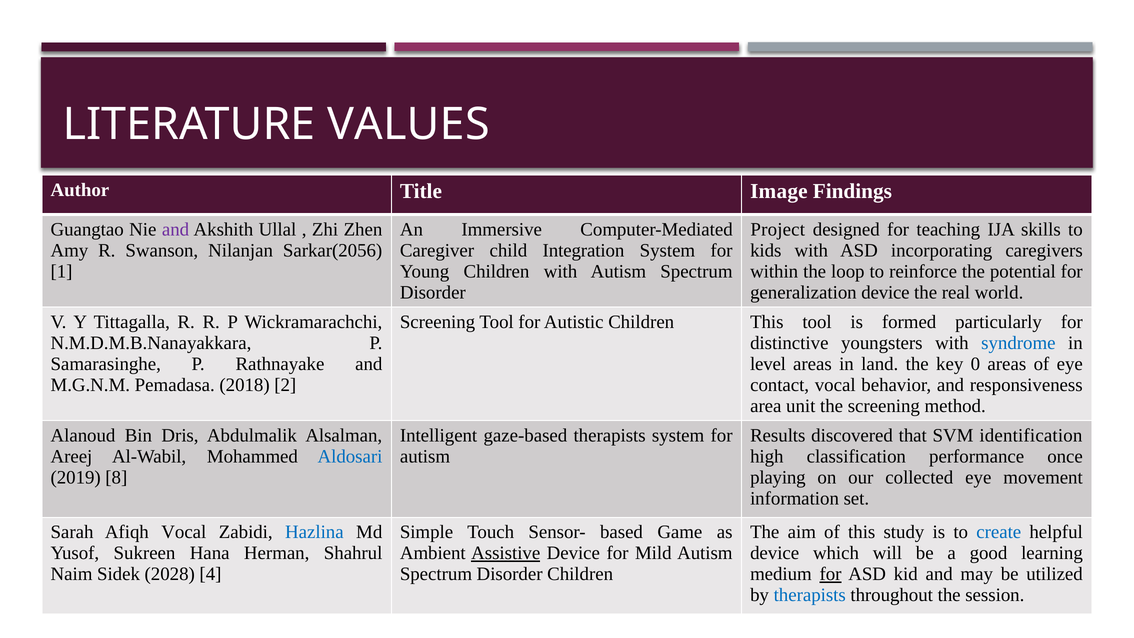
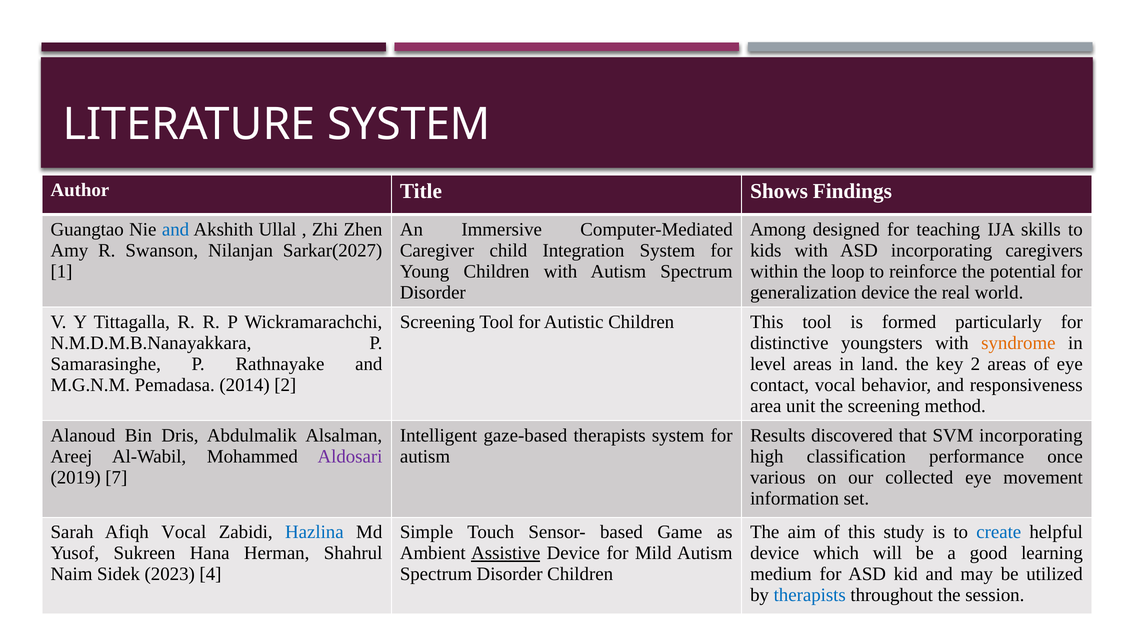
LITERATURE VALUES: VALUES -> SYSTEM
Image: Image -> Shows
and at (176, 229) colour: purple -> blue
Project: Project -> Among
Sarkar(2056: Sarkar(2056 -> Sarkar(2027
syndrome colour: blue -> orange
key 0: 0 -> 2
2018: 2018 -> 2014
SVM identification: identification -> incorporating
Aldosari colour: blue -> purple
8: 8 -> 7
playing: playing -> various
2028: 2028 -> 2023
for at (831, 574) underline: present -> none
